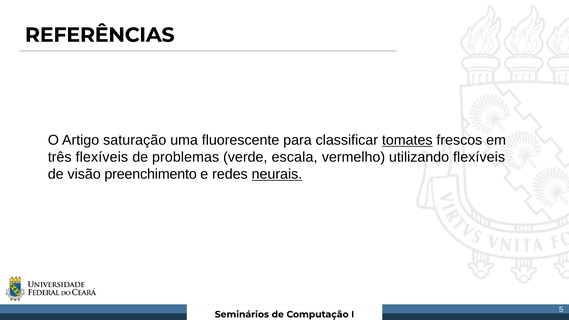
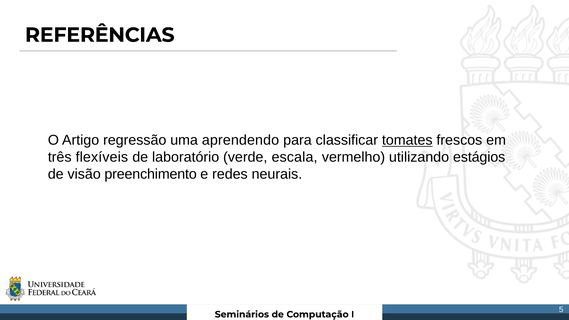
saturação: saturação -> regressão
fluorescente: fluorescente -> aprendendo
problemas: problemas -> laboratório
utilizando flexíveis: flexíveis -> estágios
neurais underline: present -> none
